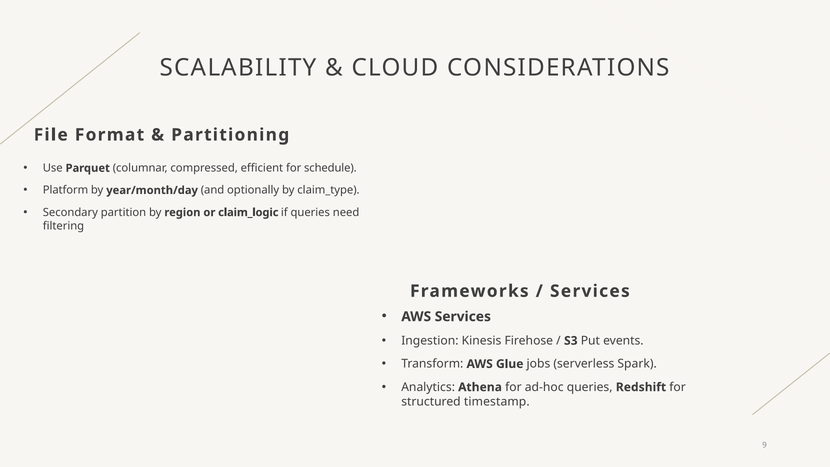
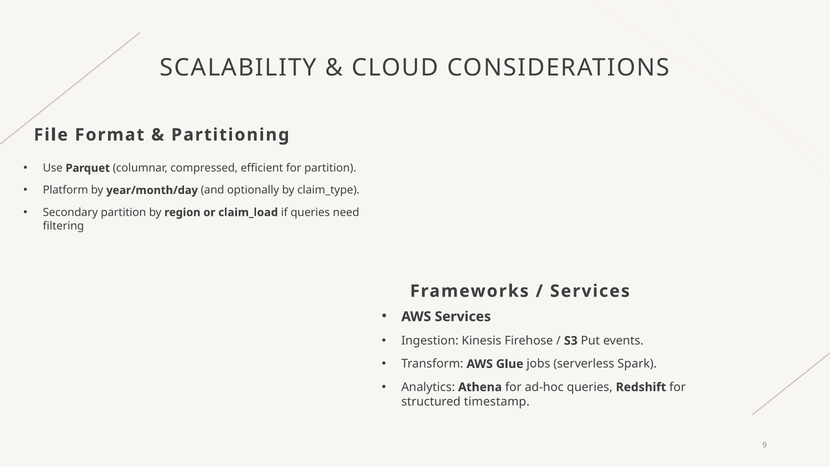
for schedule: schedule -> partition
claim_logic: claim_logic -> claim_load
